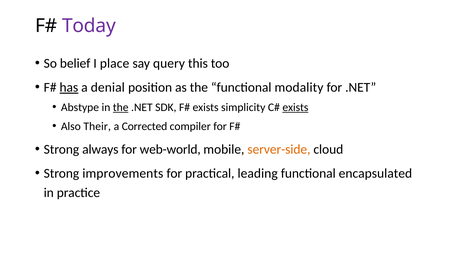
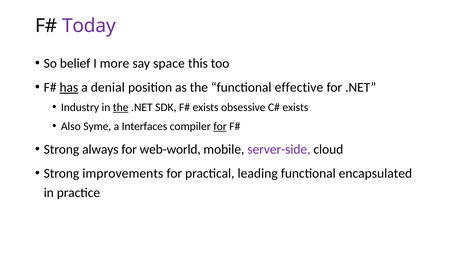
place: place -> more
query: query -> space
modality: modality -> effective
Abstype: Abstype -> Industry
simplicity: simplicity -> obsessive
exists at (295, 107) underline: present -> none
Their: Their -> Syme
Corrected: Corrected -> Interfaces
for at (220, 126) underline: none -> present
server-side colour: orange -> purple
